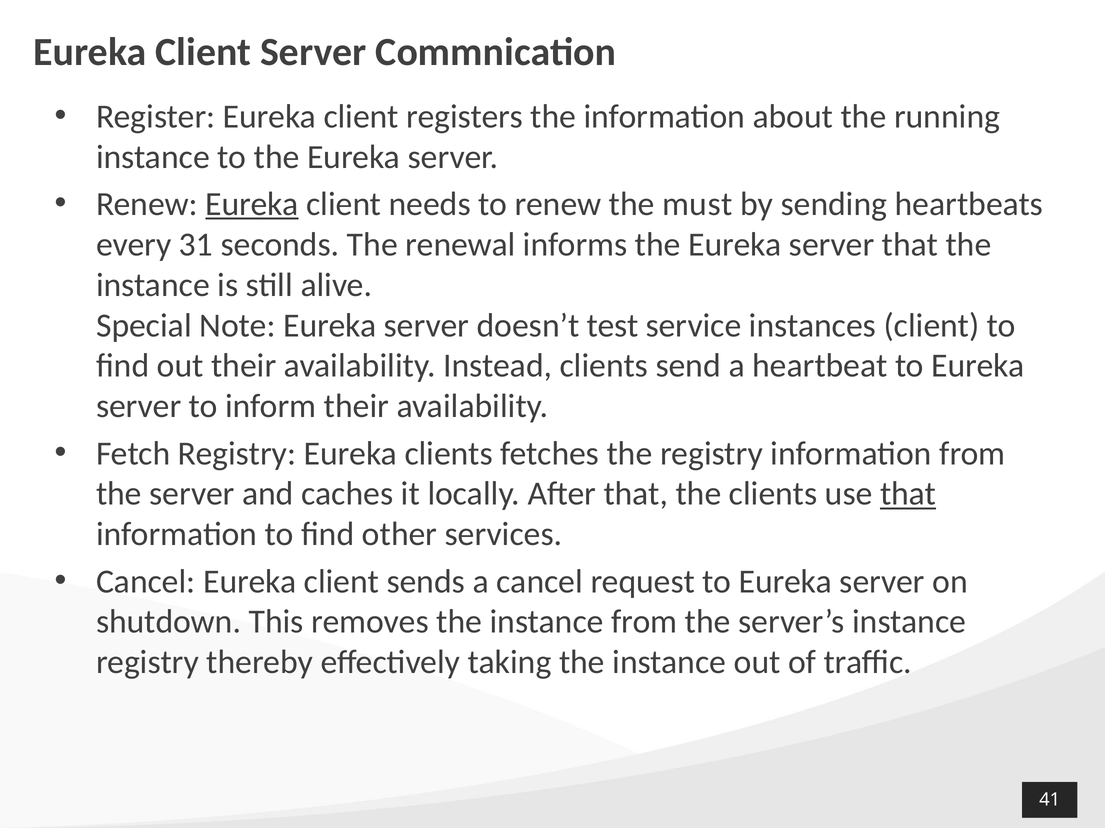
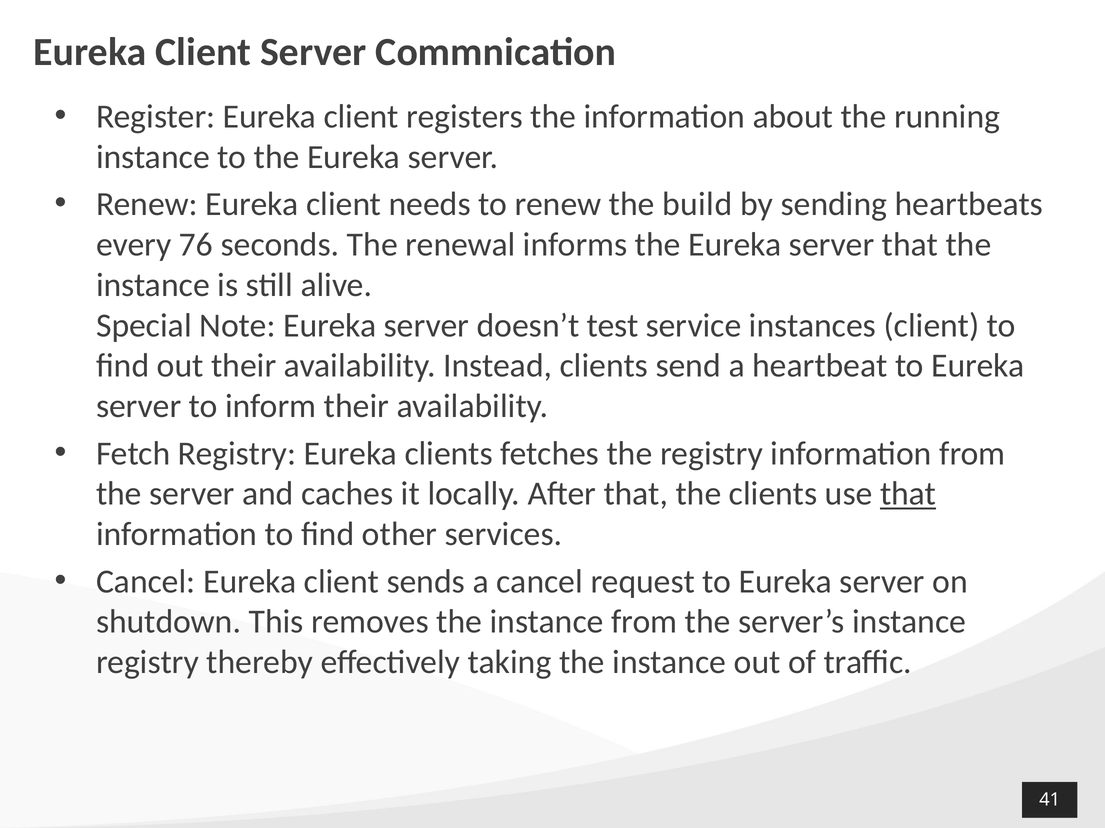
Eureka at (252, 204) underline: present -> none
must: must -> build
31: 31 -> 76
